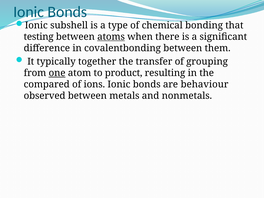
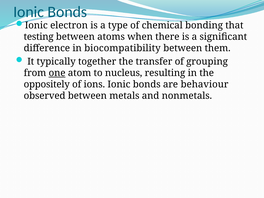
subshell: subshell -> electron
atoms underline: present -> none
covalentbonding: covalentbonding -> biocompatibility
product: product -> nucleus
compared: compared -> oppositely
